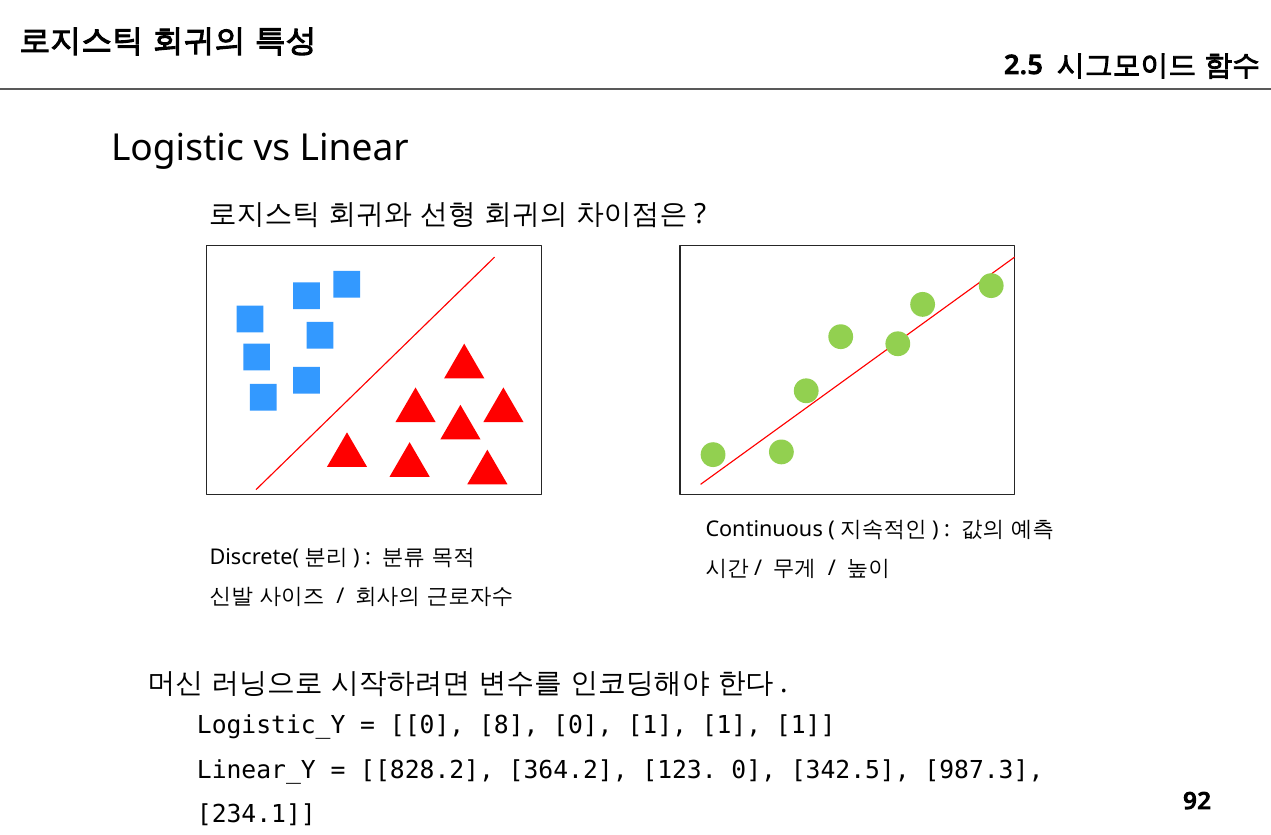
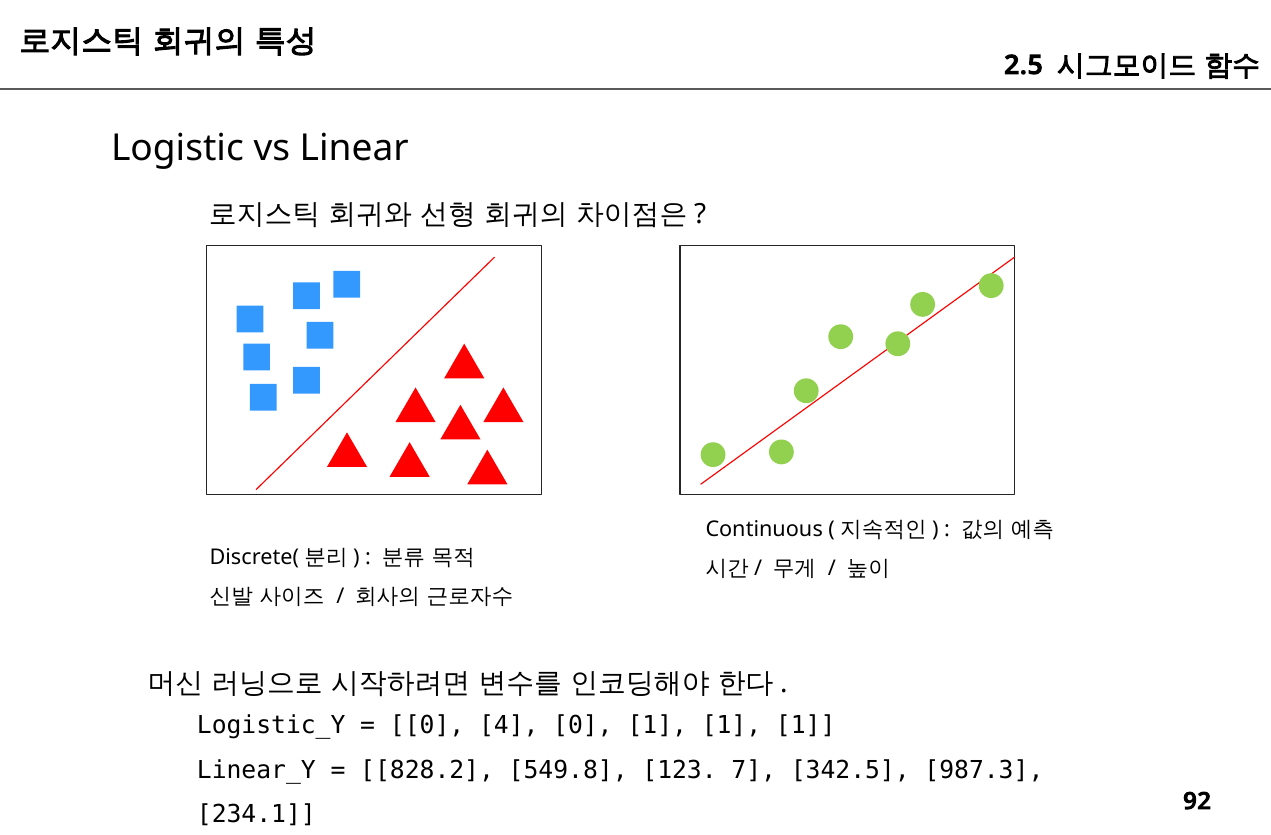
8: 8 -> 4
364.2: 364.2 -> 549.8
123 0: 0 -> 7
